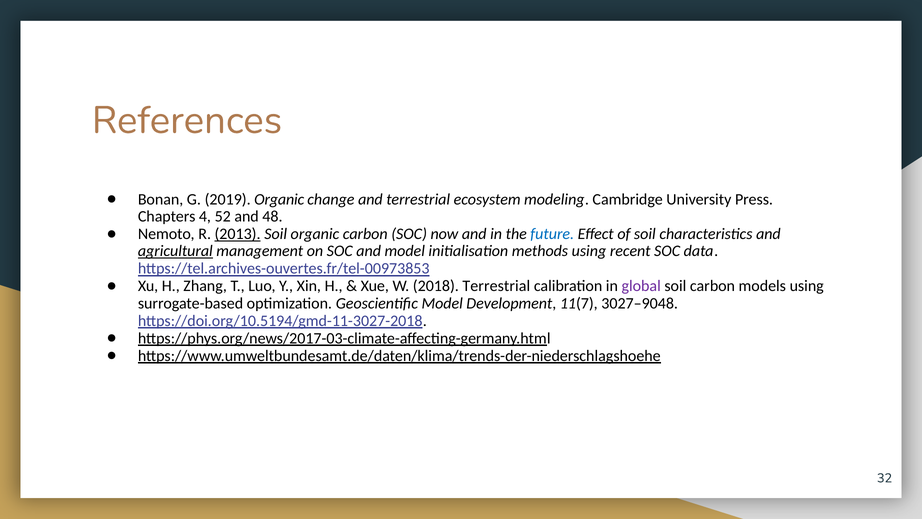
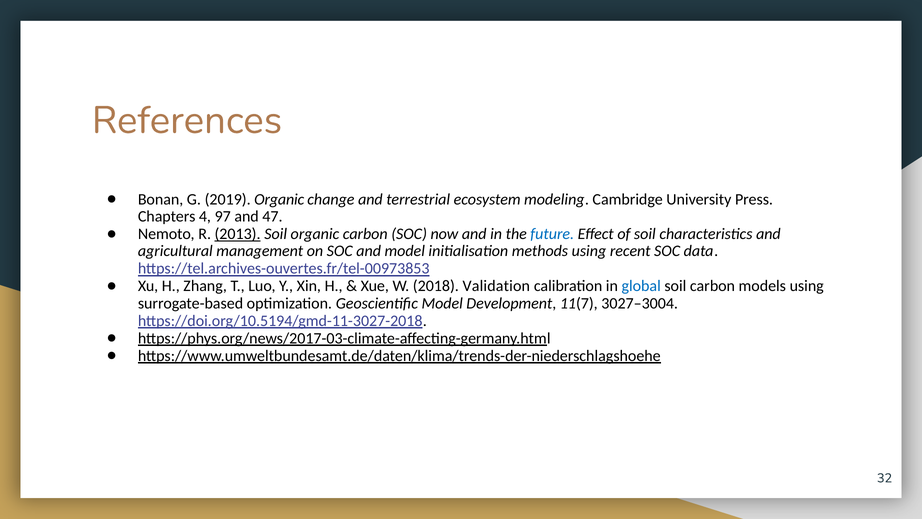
52: 52 -> 97
48: 48 -> 47
agricultural underline: present -> none
2018 Terrestrial: Terrestrial -> Validation
global colour: purple -> blue
3027–9048: 3027–9048 -> 3027–3004
